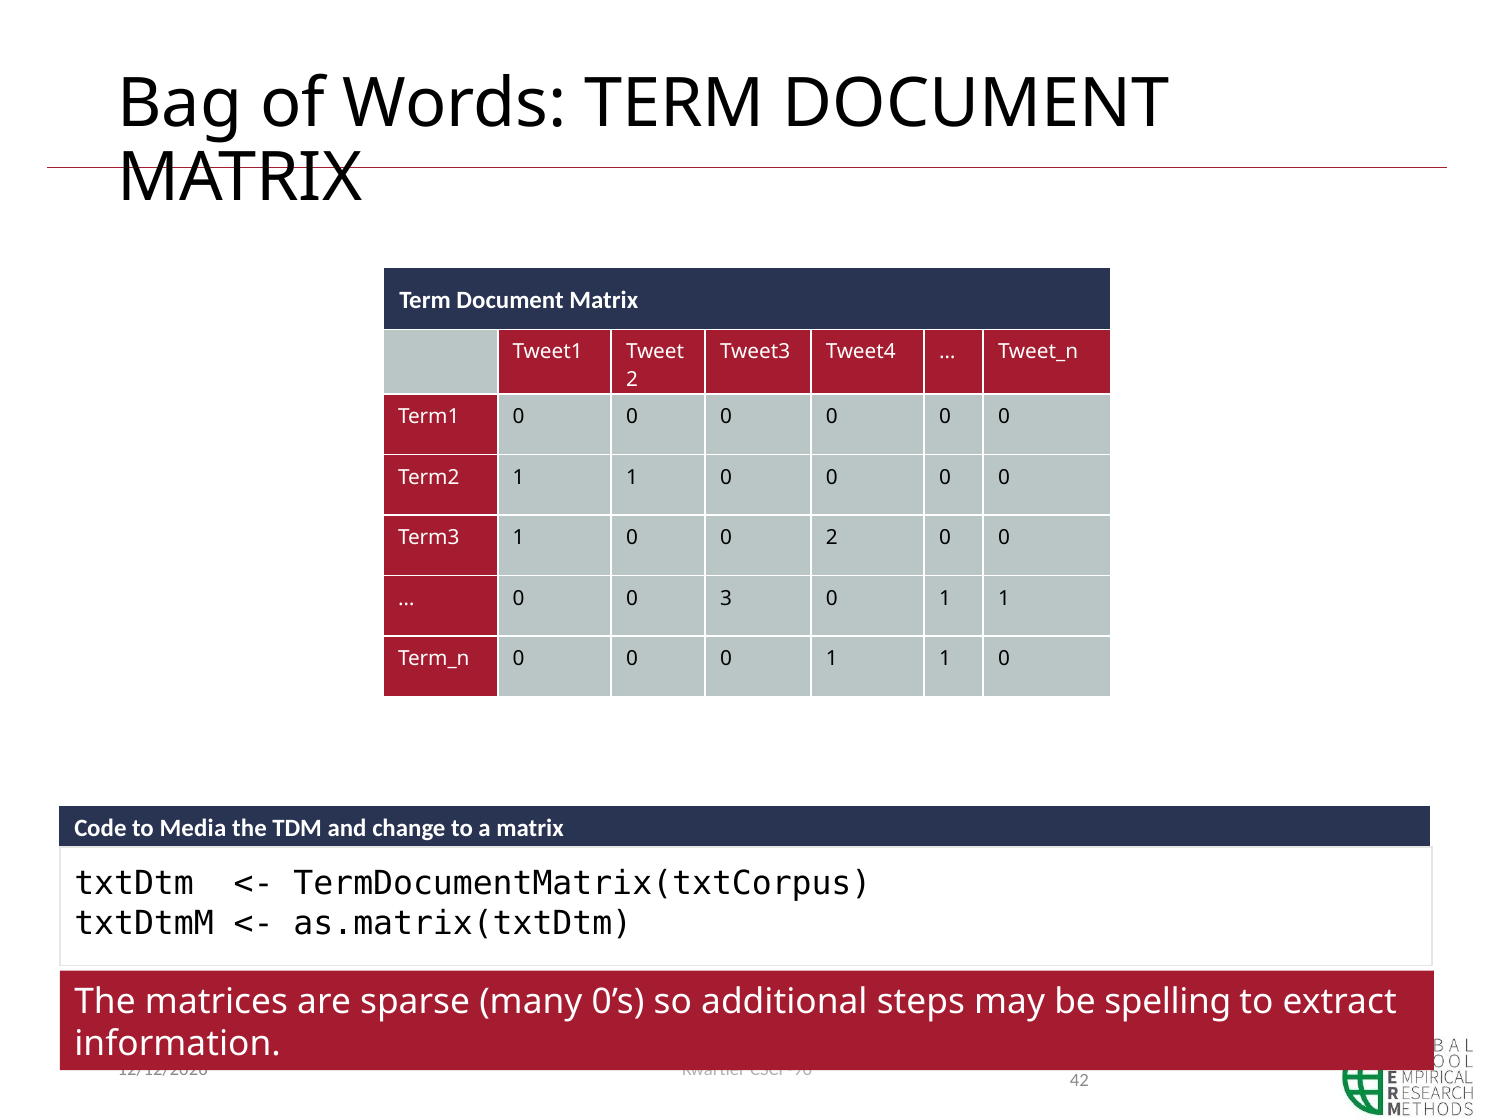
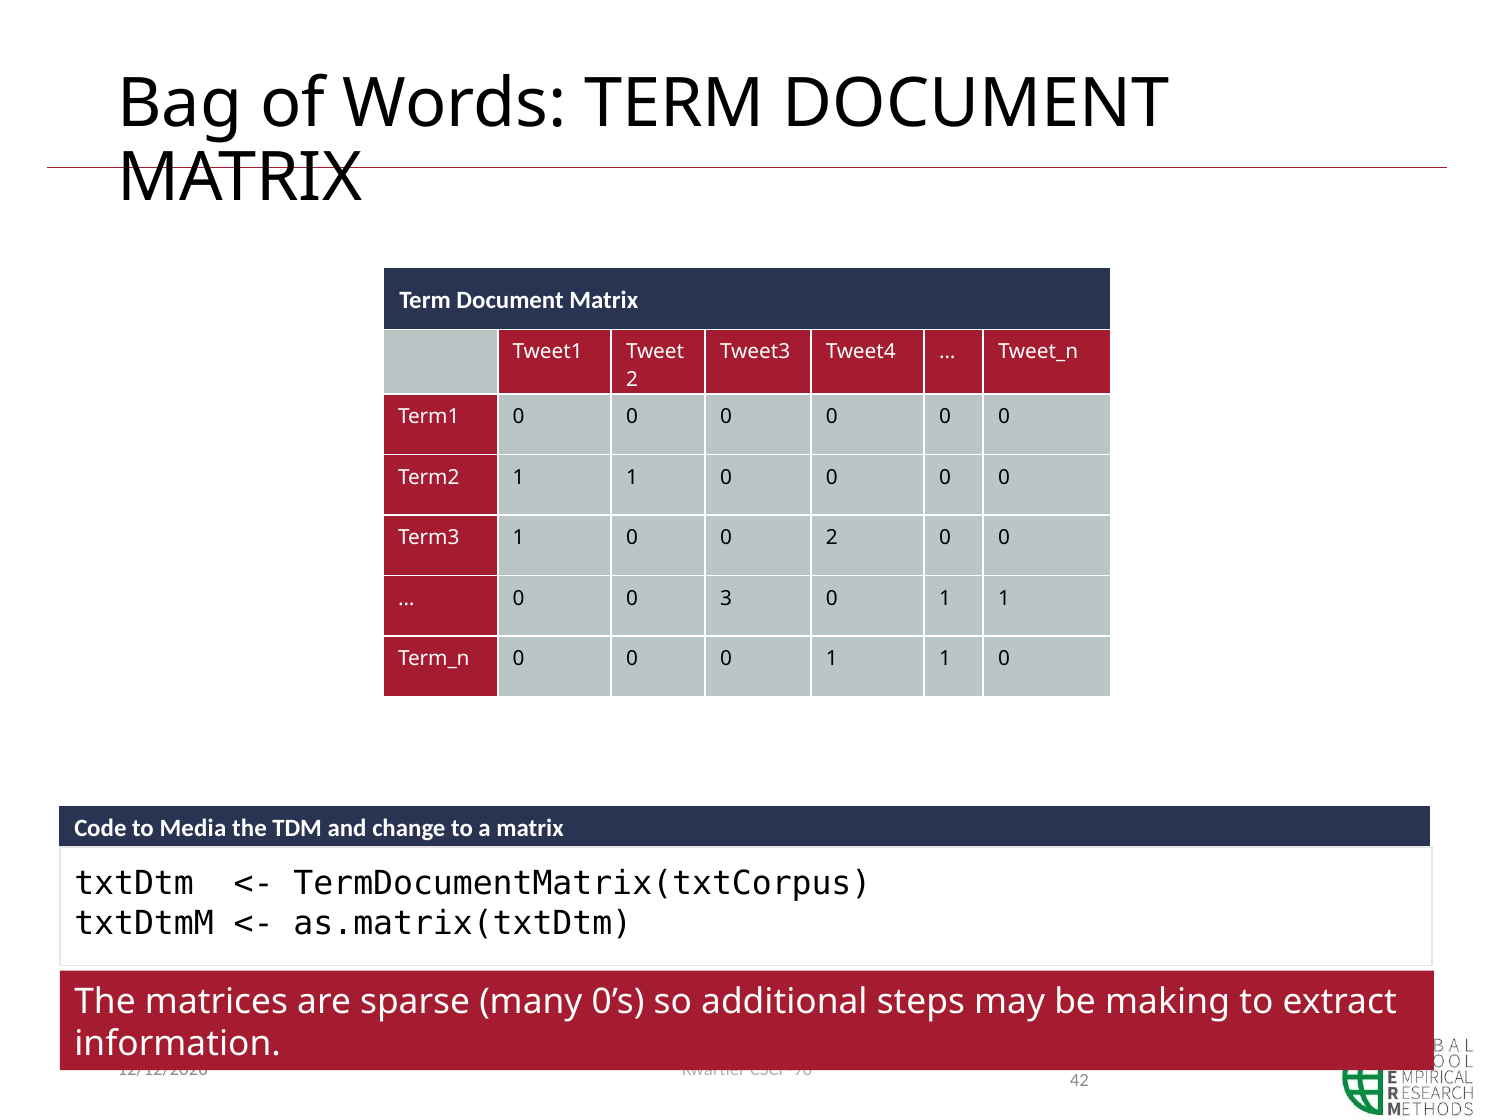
spelling: spelling -> making
